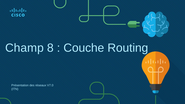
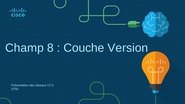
Routing: Routing -> Version
